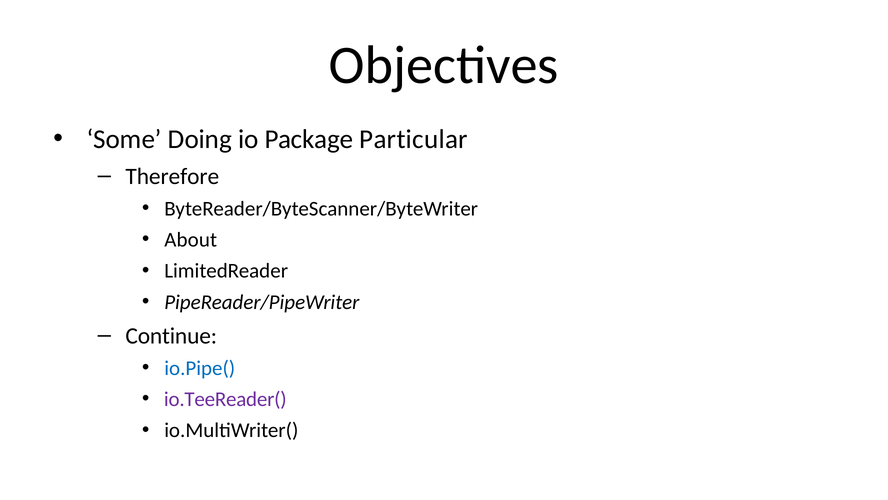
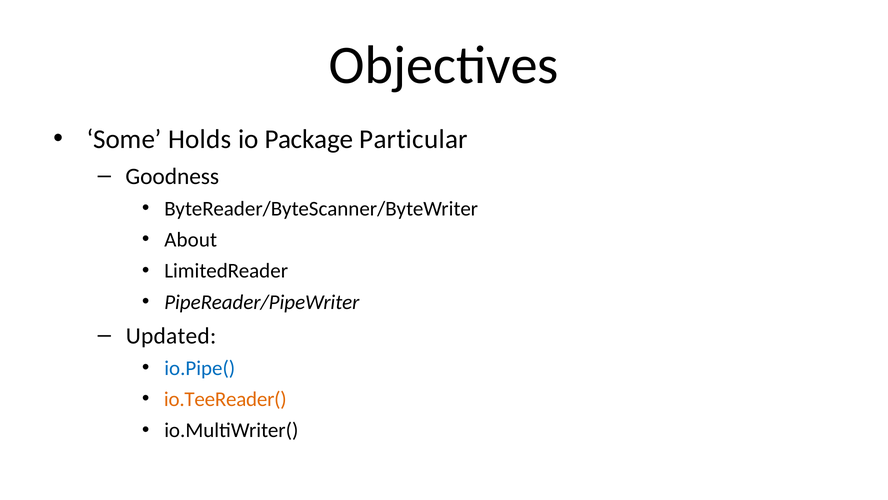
Doing: Doing -> Holds
Therefore: Therefore -> Goodness
Continue: Continue -> Updated
io.TeeReader( colour: purple -> orange
